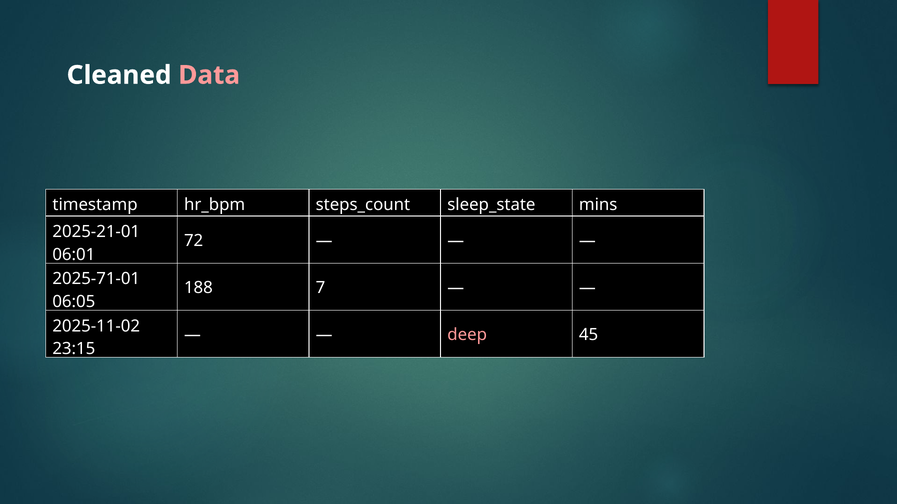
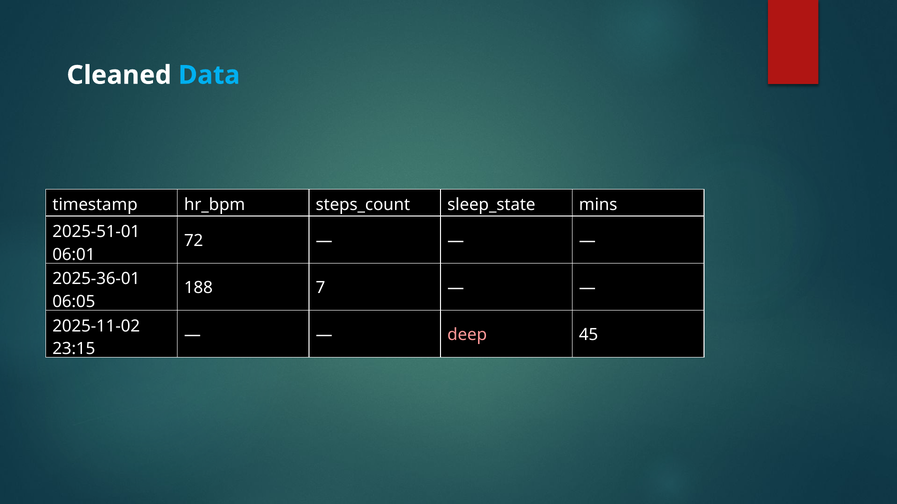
Data colour: pink -> light blue
2025-21-01: 2025-21-01 -> 2025-51-01
2025-71-01: 2025-71-01 -> 2025-36-01
